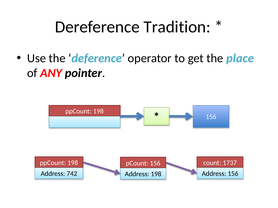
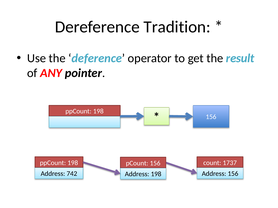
place: place -> result
